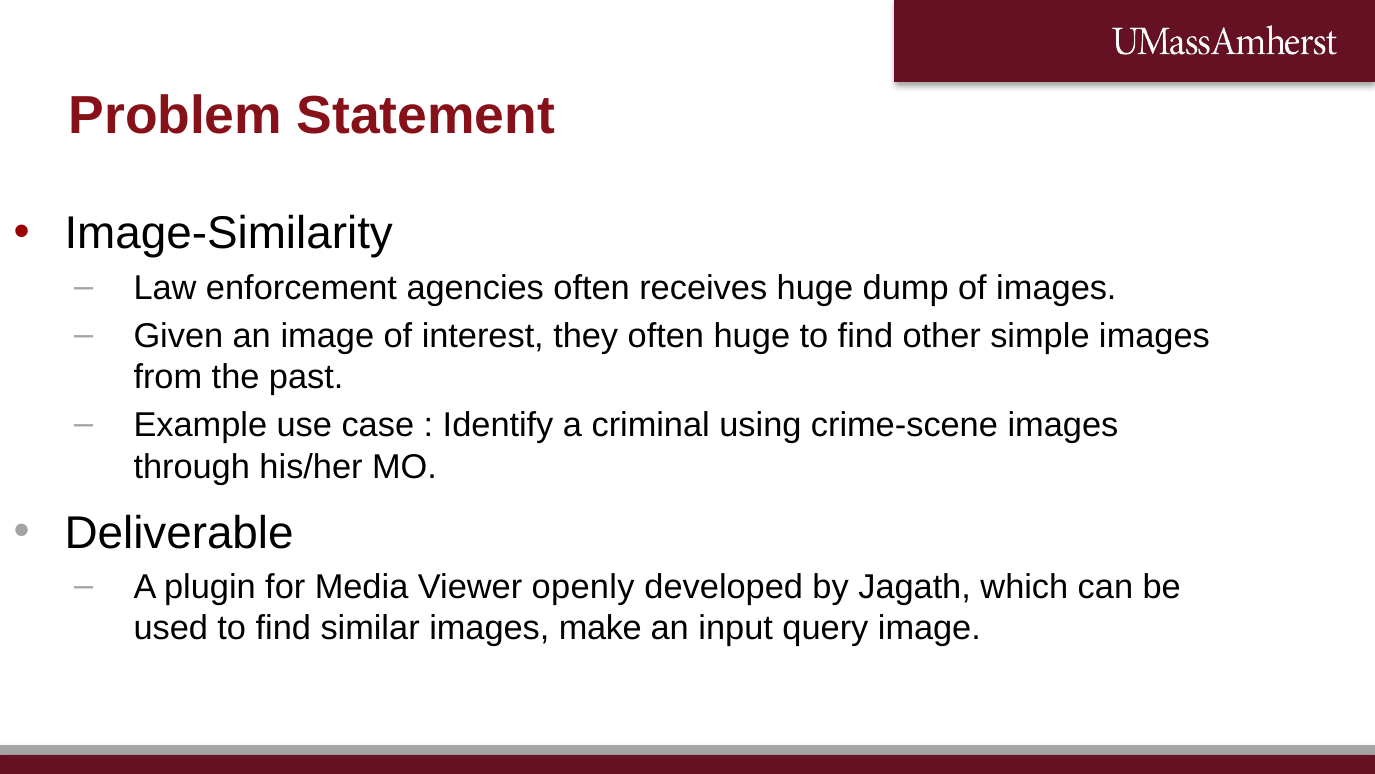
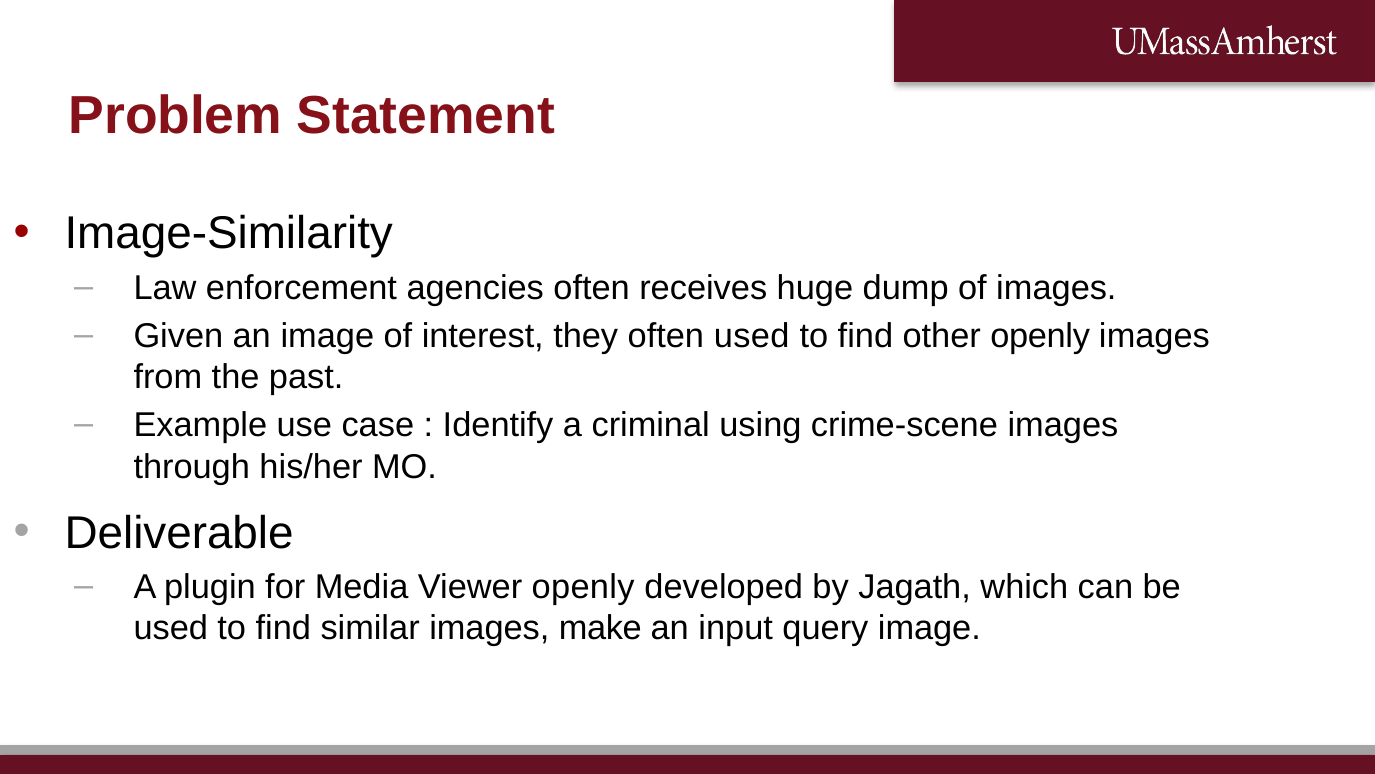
often huge: huge -> used
other simple: simple -> openly
